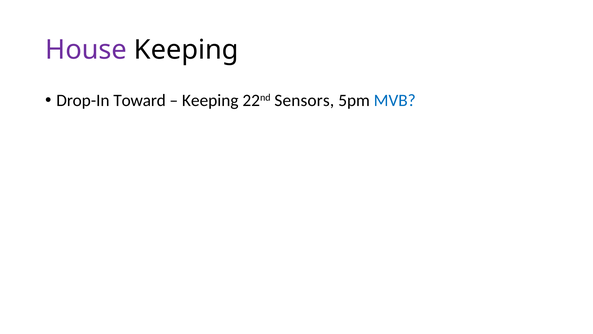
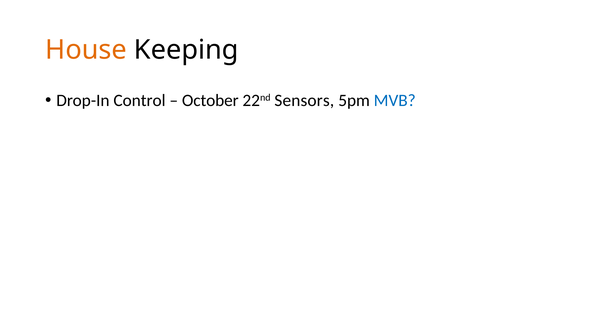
House colour: purple -> orange
Toward: Toward -> Control
Keeping at (210, 100): Keeping -> October
